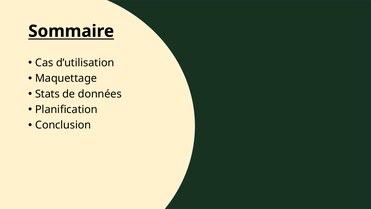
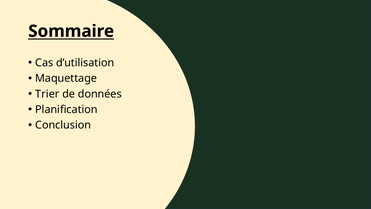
Stats: Stats -> Trier
